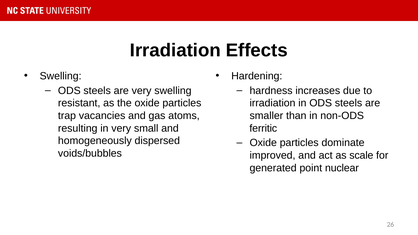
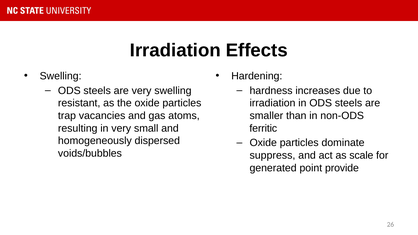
improved: improved -> suppress
nuclear: nuclear -> provide
